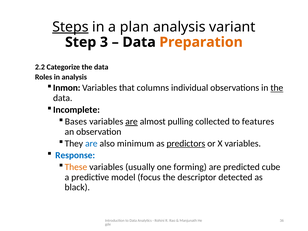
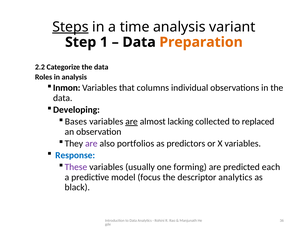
plan: plan -> time
3: 3 -> 1
the at (277, 88) underline: present -> none
Incomplete: Incomplete -> Developing
pulling: pulling -> lacking
features: features -> replaced
are at (91, 143) colour: blue -> purple
minimum: minimum -> portfolios
predictors underline: present -> none
These colour: orange -> purple
cube: cube -> each
descriptor detected: detected -> analytics
